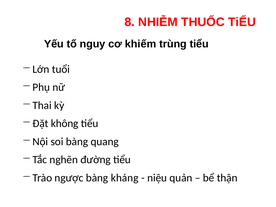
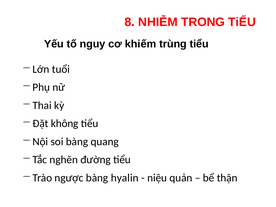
THUỐC: THUỐC -> TRONG
kháng: kháng -> hyalin
